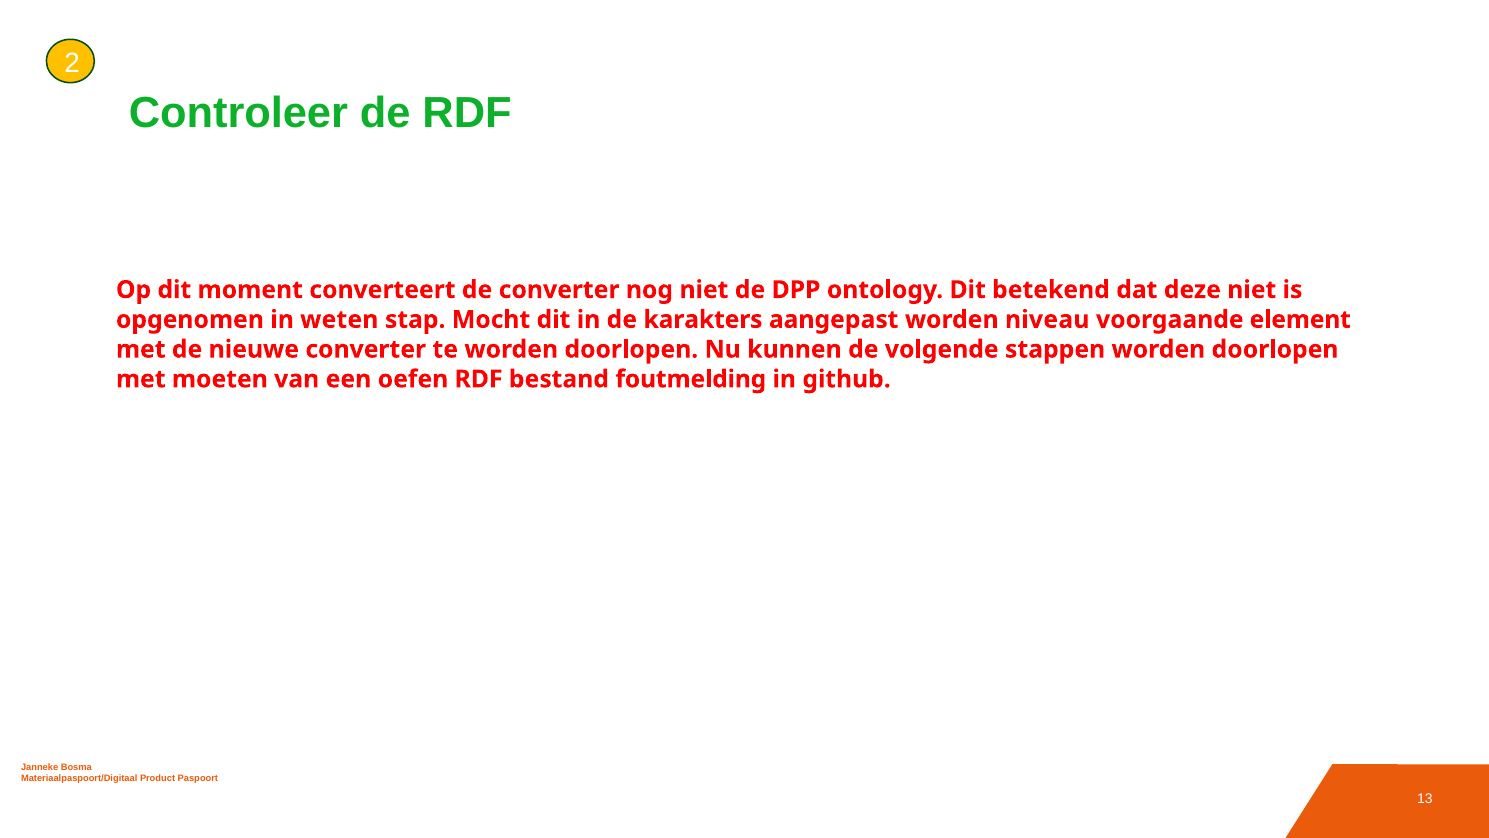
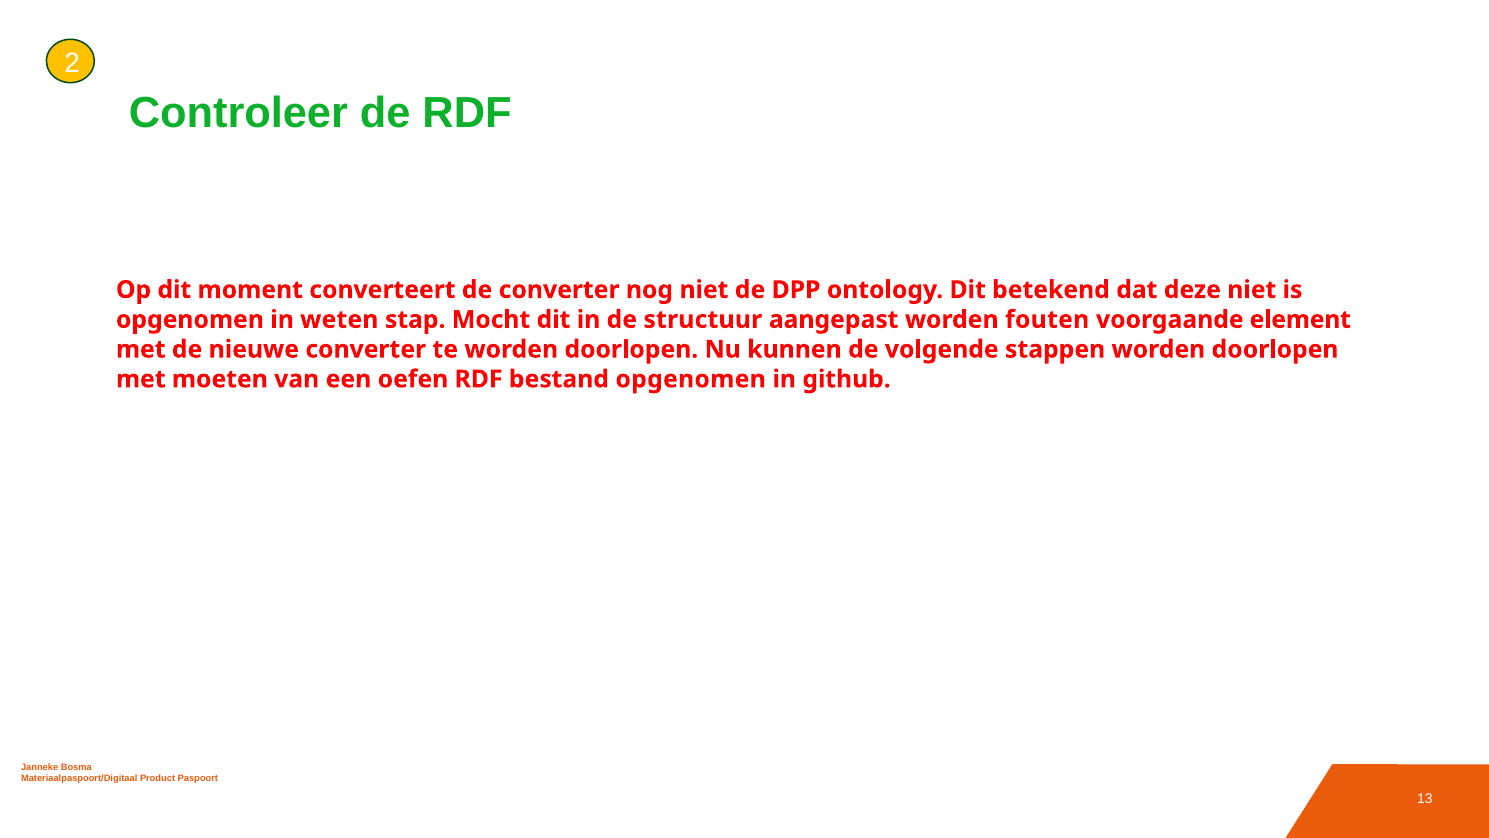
karakters: karakters -> structuur
niveau: niveau -> fouten
bestand foutmelding: foutmelding -> opgenomen
